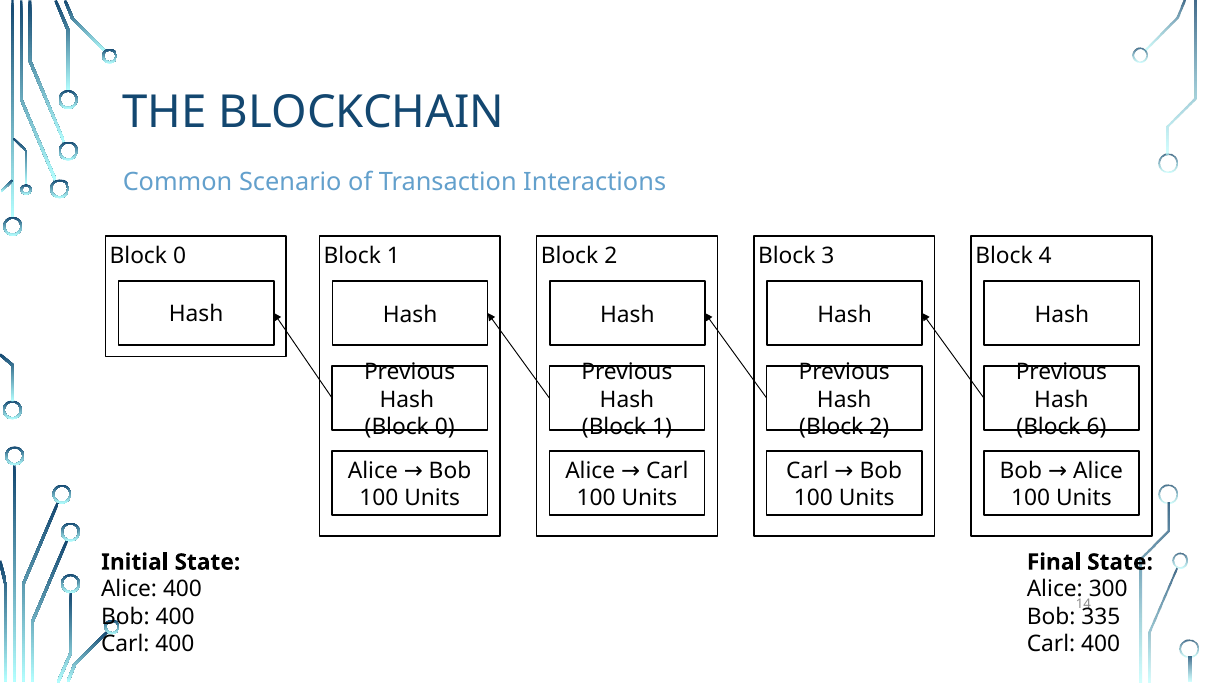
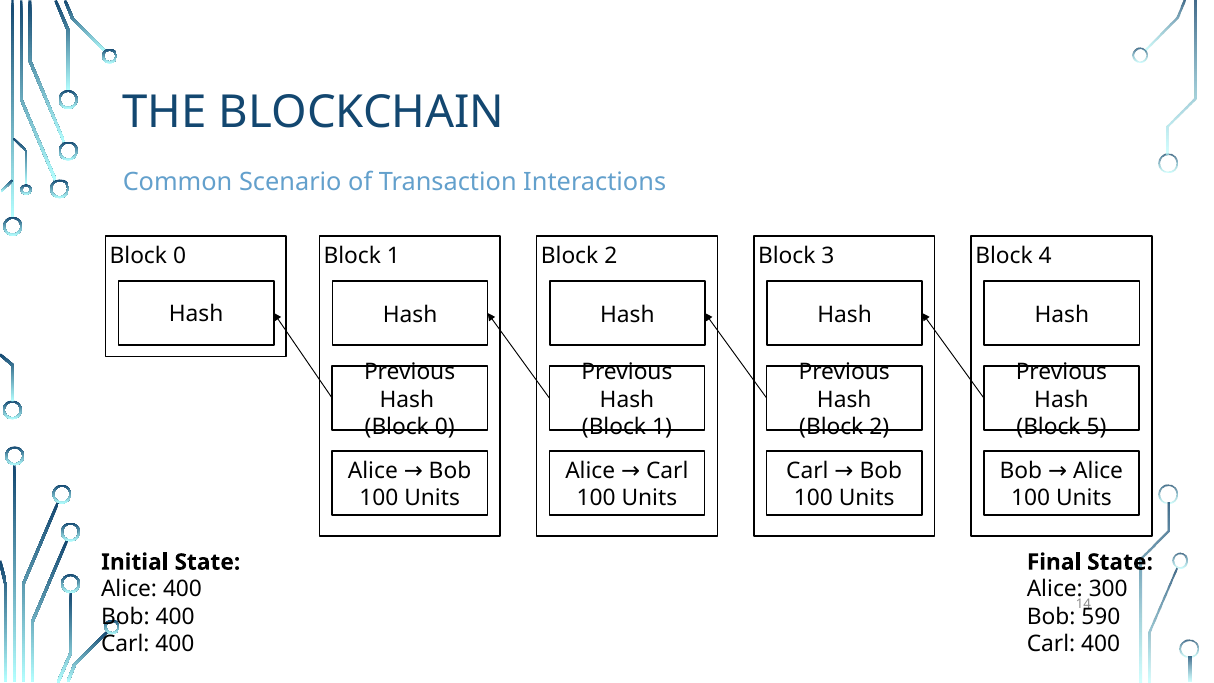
6: 6 -> 5
335: 335 -> 590
